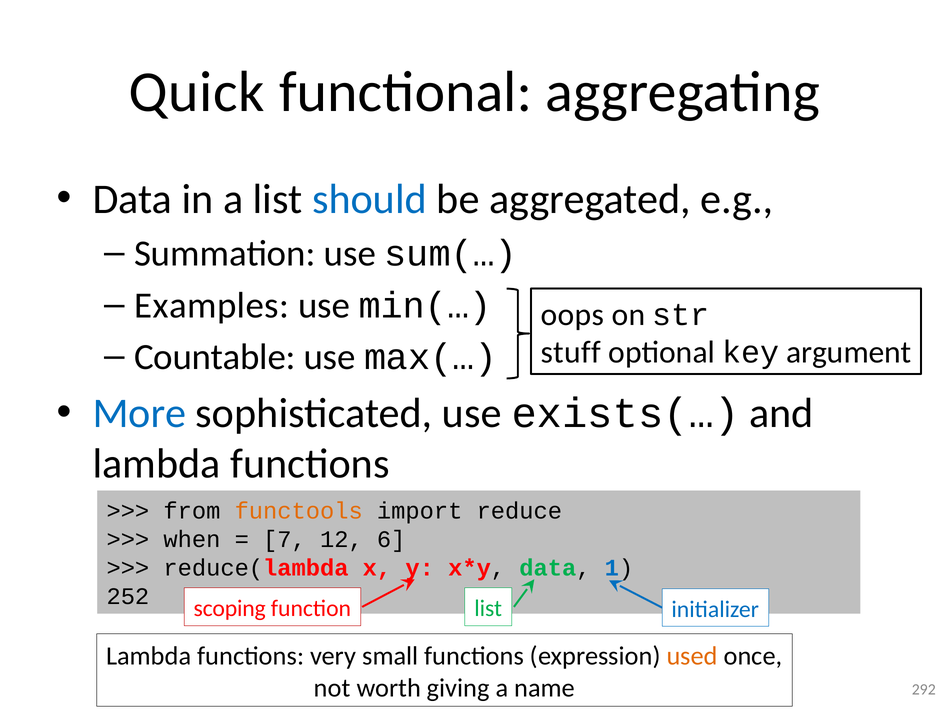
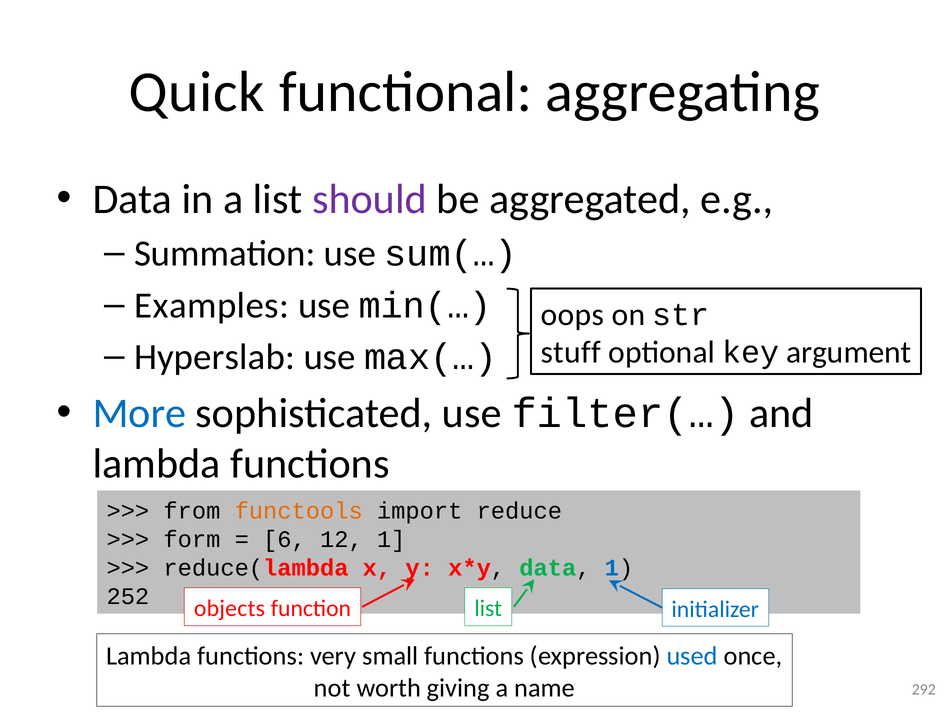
should colour: blue -> purple
Countable: Countable -> Hyperslab
exists(…: exists(… -> filter(…
when: when -> form
7: 7 -> 6
12 6: 6 -> 1
scoping: scoping -> objects
used colour: orange -> blue
